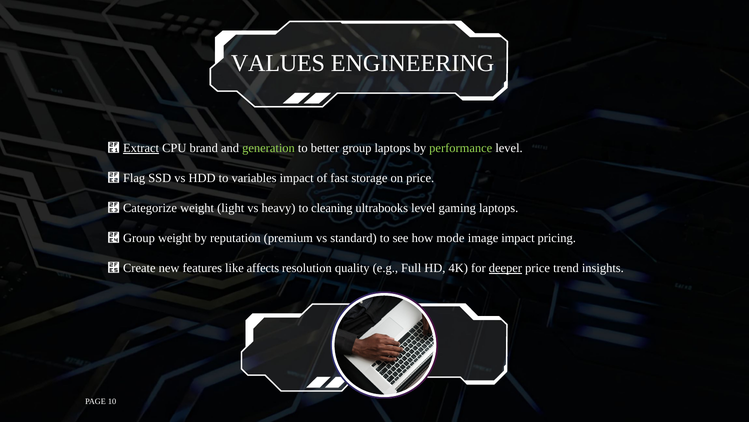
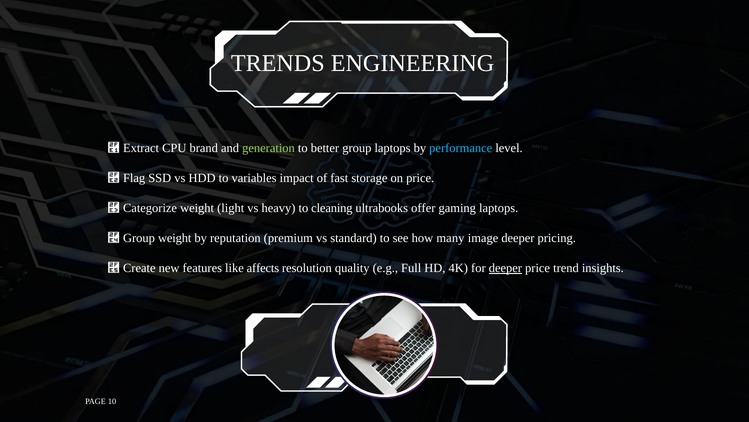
VALUES: VALUES -> TRENDS
Extract underline: present -> none
performance colour: light green -> light blue
ultrabooks level: level -> offer
mode: mode -> many
image impact: impact -> deeper
